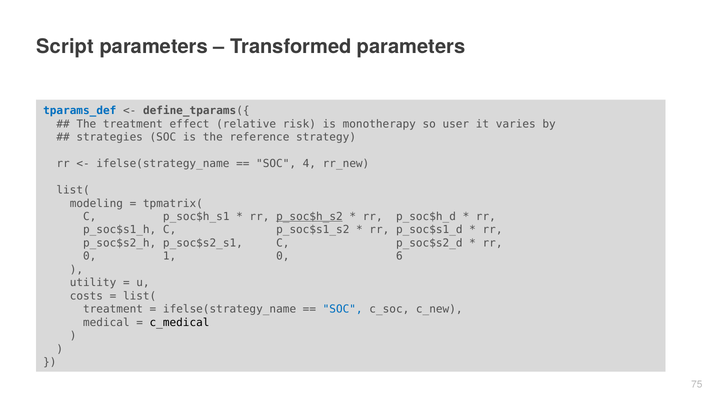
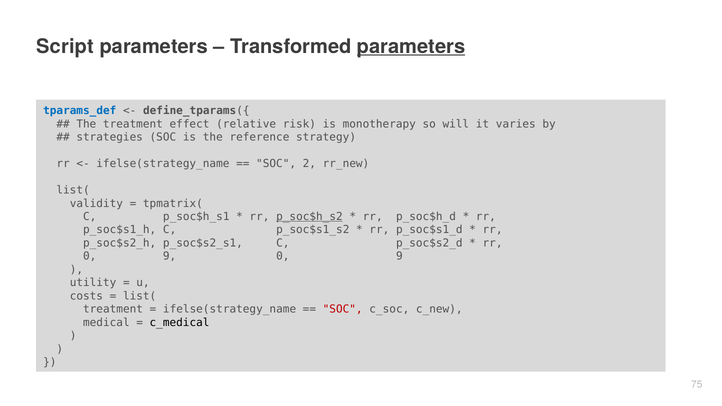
parameters at (411, 47) underline: none -> present
user: user -> will
4: 4 -> 2
modeling: modeling -> validity
1 at (170, 256): 1 -> 9
6 at (399, 256): 6 -> 9
SOC at (343, 309) colour: blue -> red
